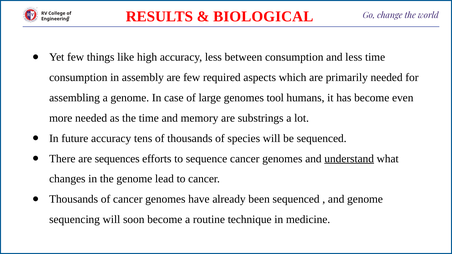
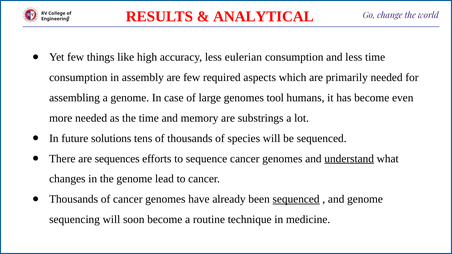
BIOLOGICAL: BIOLOGICAL -> ANALYTICAL
between: between -> eulerian
future accuracy: accuracy -> solutions
sequenced at (296, 199) underline: none -> present
